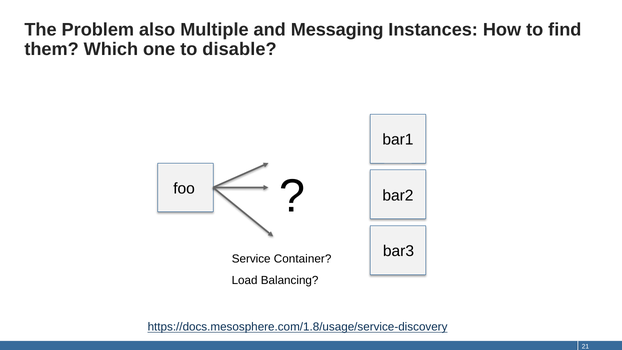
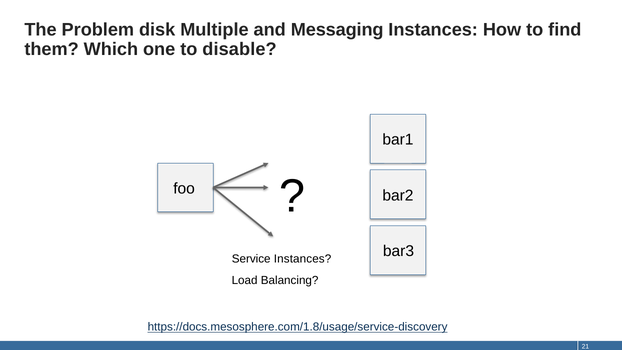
also: also -> disk
Service Container: Container -> Instances
